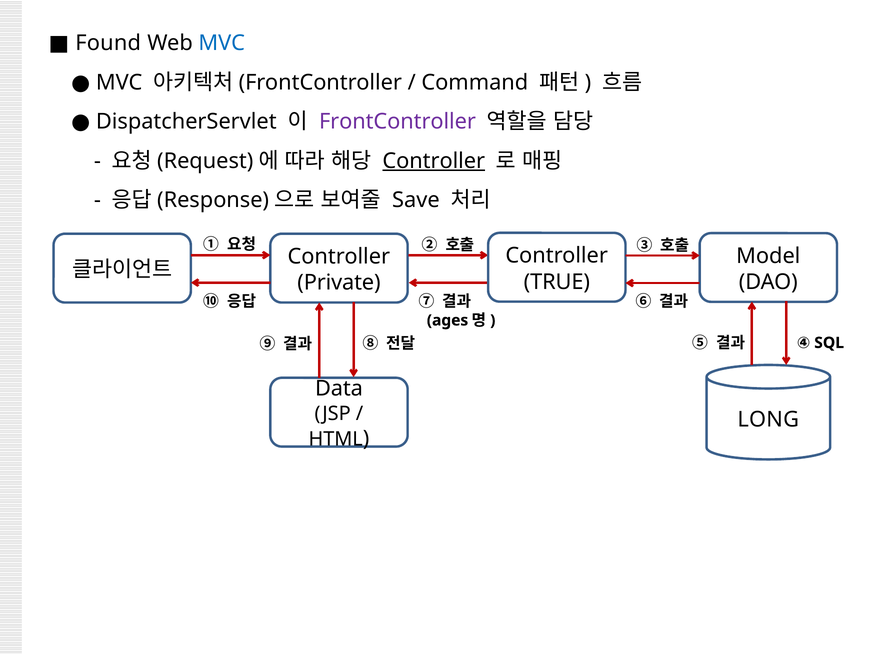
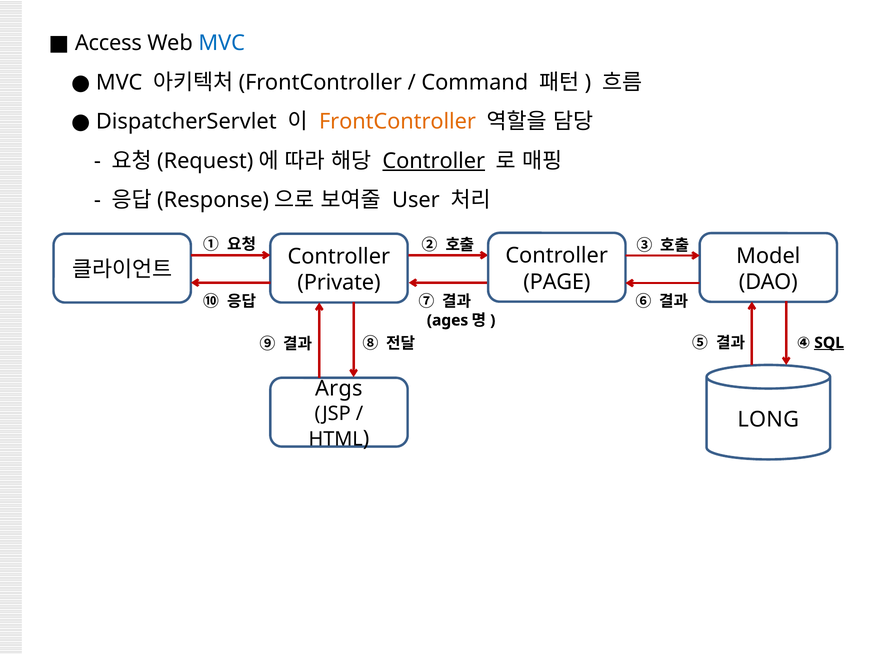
Found: Found -> Access
FrontController colour: purple -> orange
Save: Save -> User
TRUE: TRUE -> PAGE
SQL underline: none -> present
Data: Data -> Args
